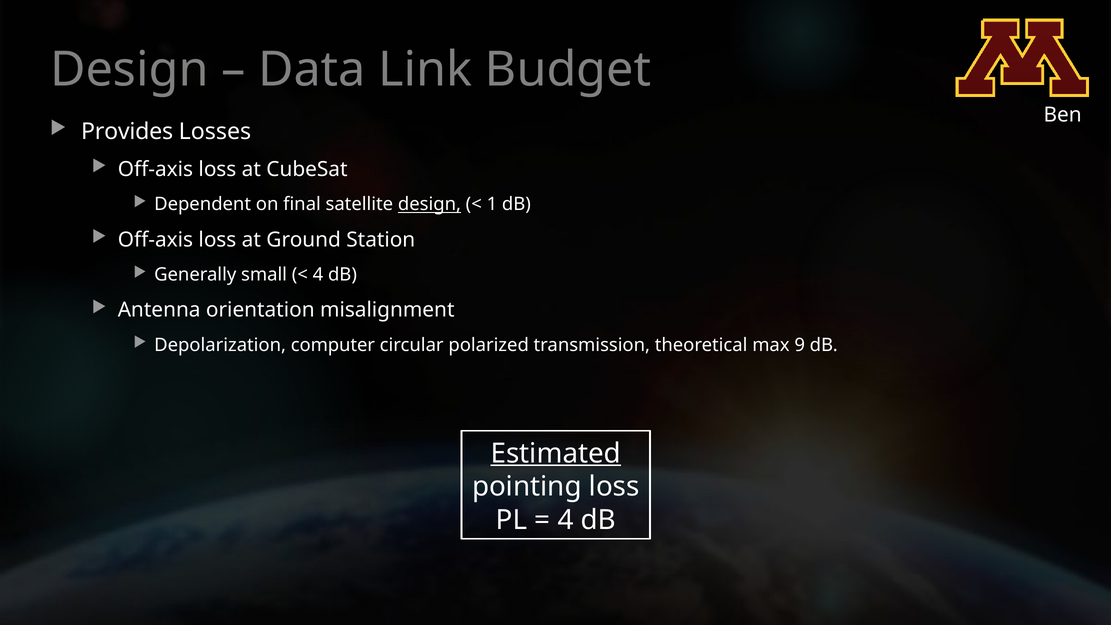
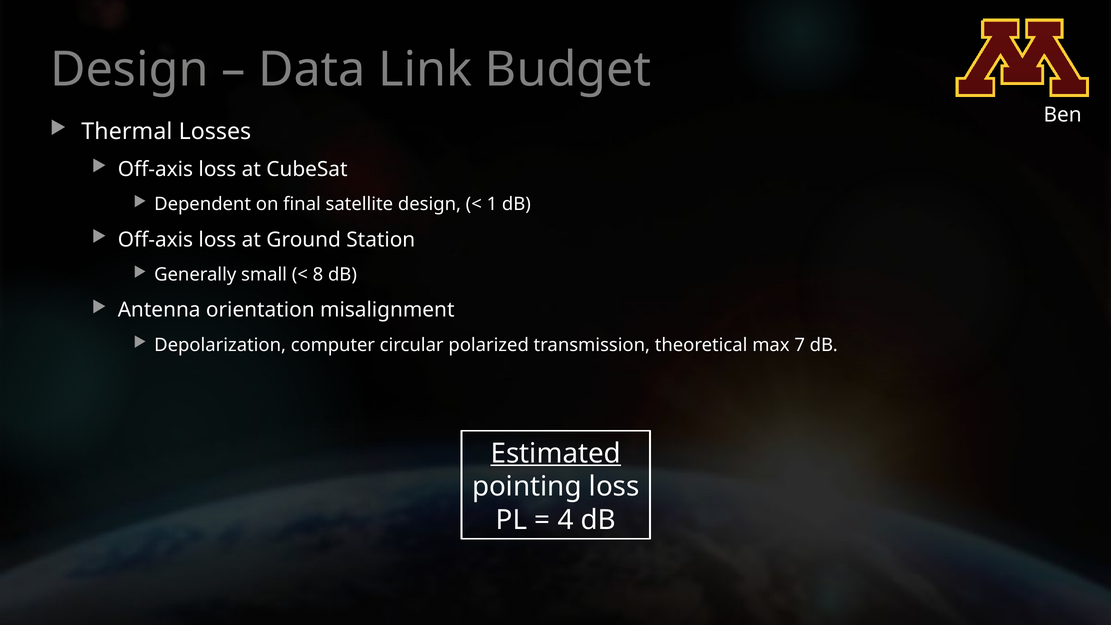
Provides: Provides -> Thermal
design at (429, 204) underline: present -> none
4 at (318, 275): 4 -> 8
9: 9 -> 7
